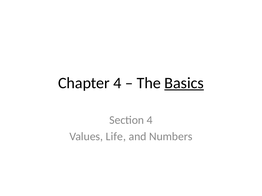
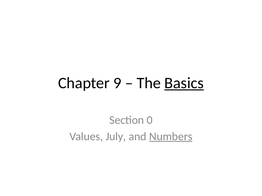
Chapter 4: 4 -> 9
Section 4: 4 -> 0
Life: Life -> July
Numbers underline: none -> present
